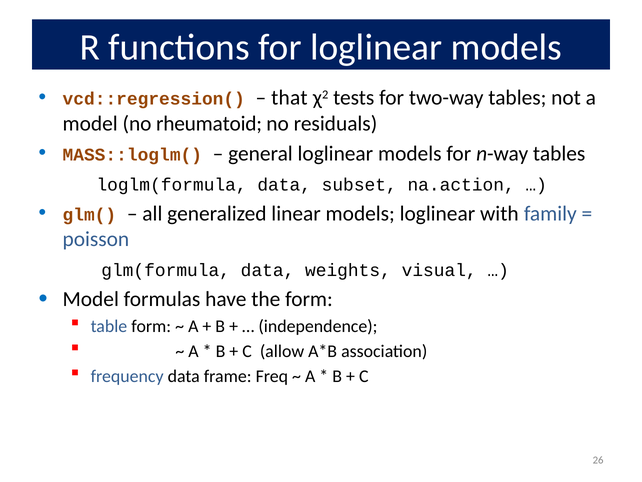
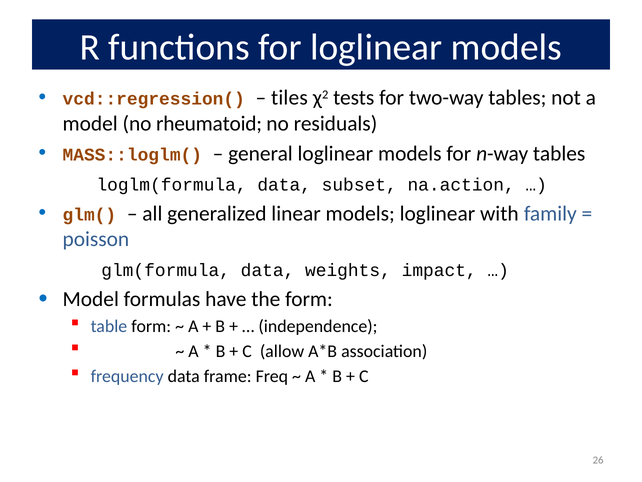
that: that -> tiles
visual: visual -> impact
